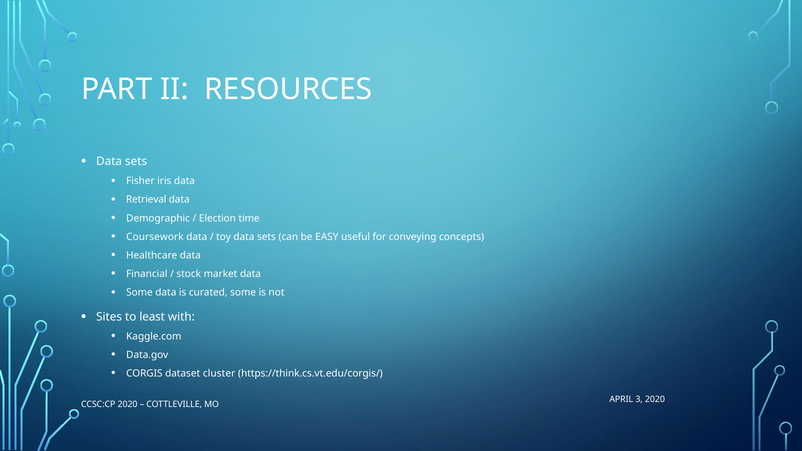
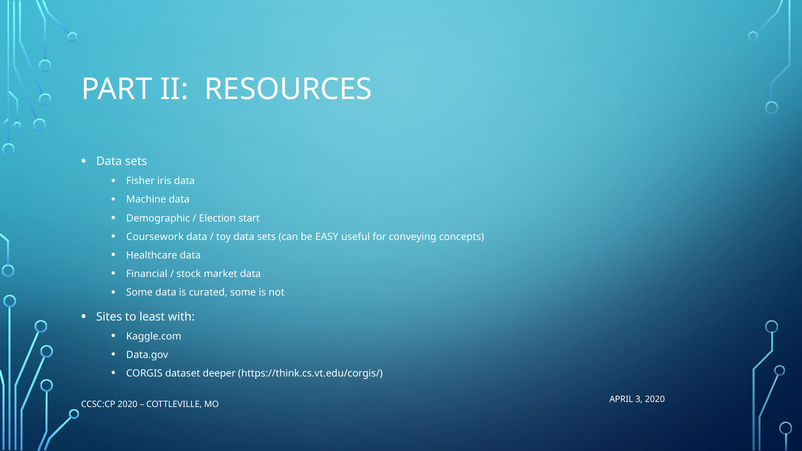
Retrieval: Retrieval -> Machine
time: time -> start
cluster: cluster -> deeper
